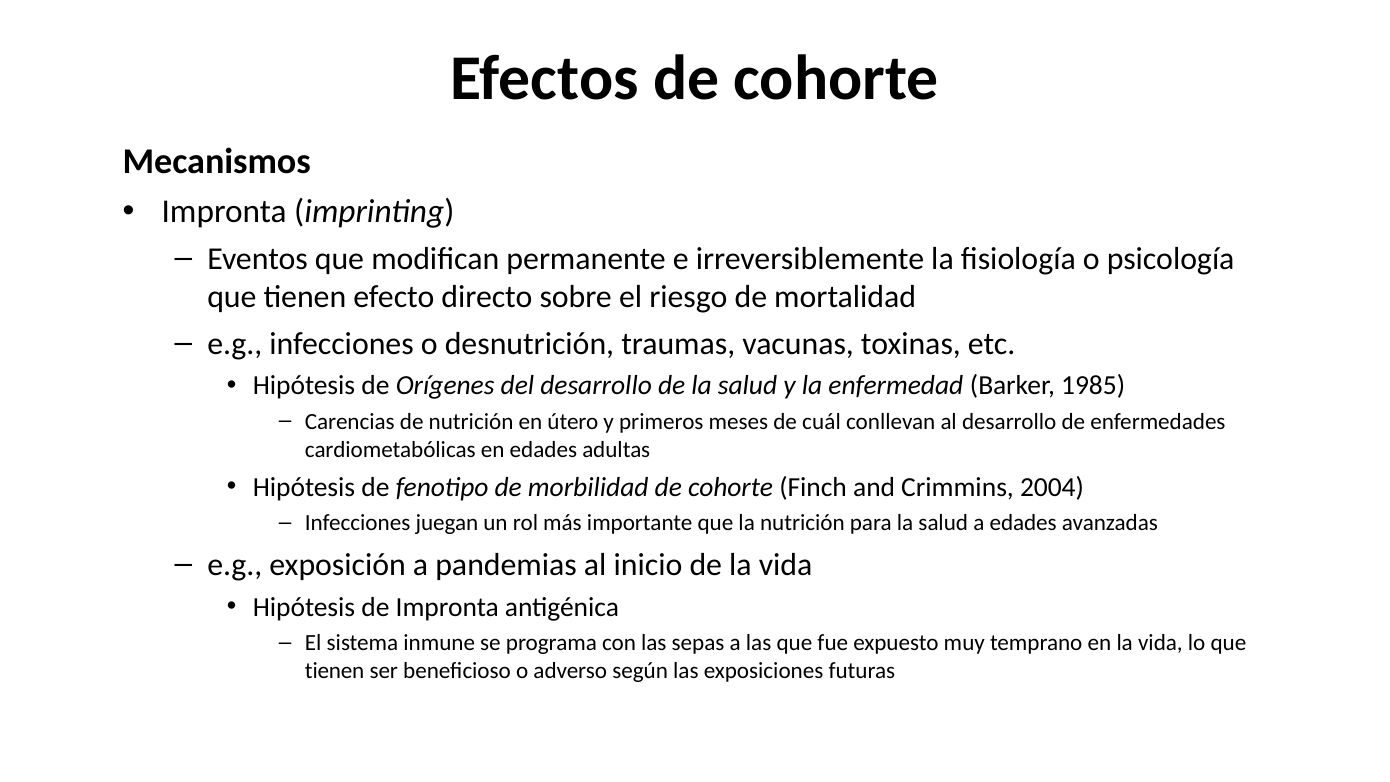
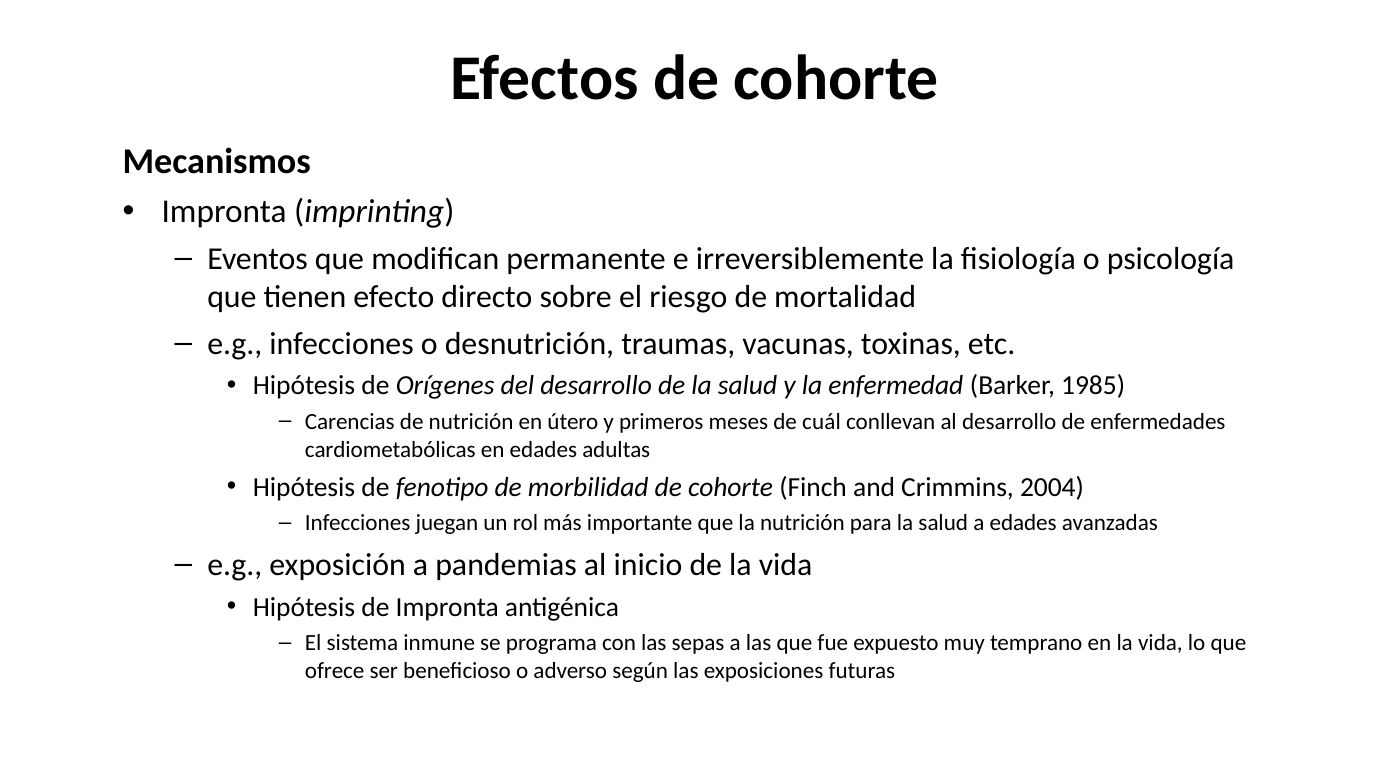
tienen at (335, 671): tienen -> ofrece
